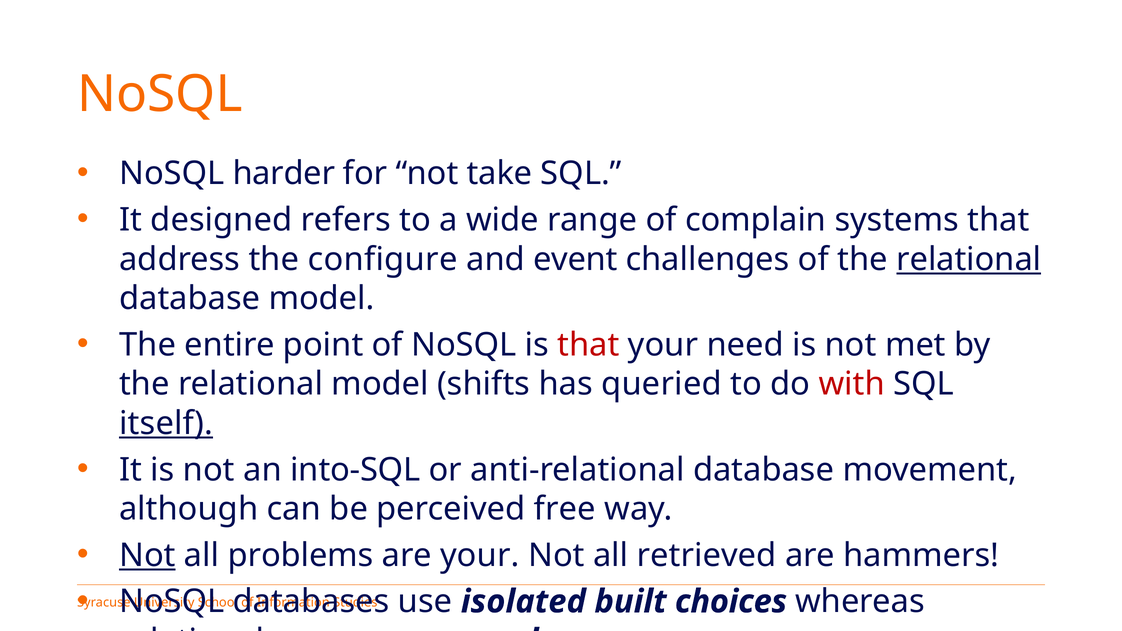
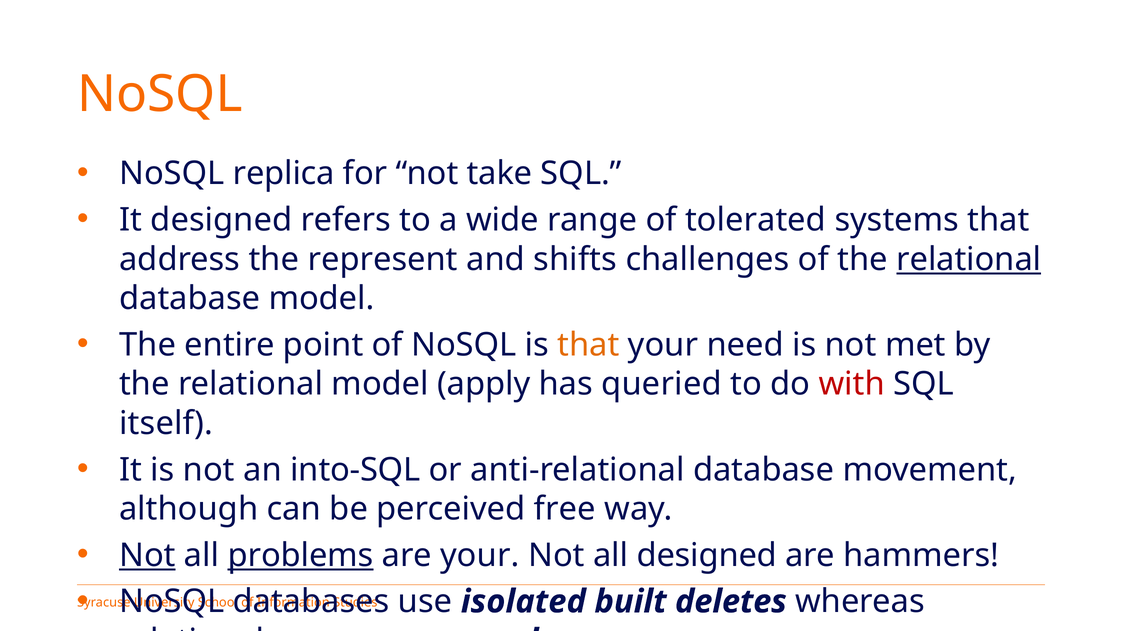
harder: harder -> replica
complain: complain -> tolerated
configure: configure -> represent
event: event -> shifts
that at (589, 345) colour: red -> orange
shifts: shifts -> apply
itself underline: present -> none
problems underline: none -> present
all retrieved: retrieved -> designed
choices: choices -> deletes
